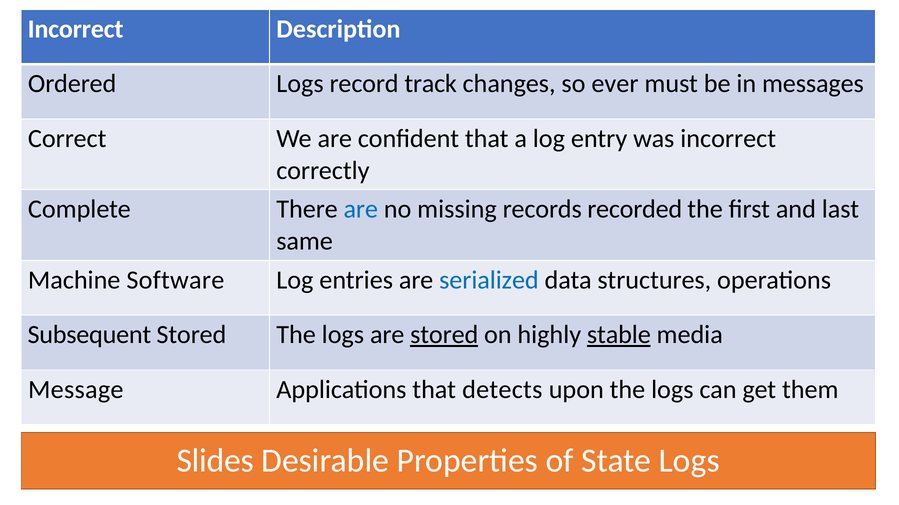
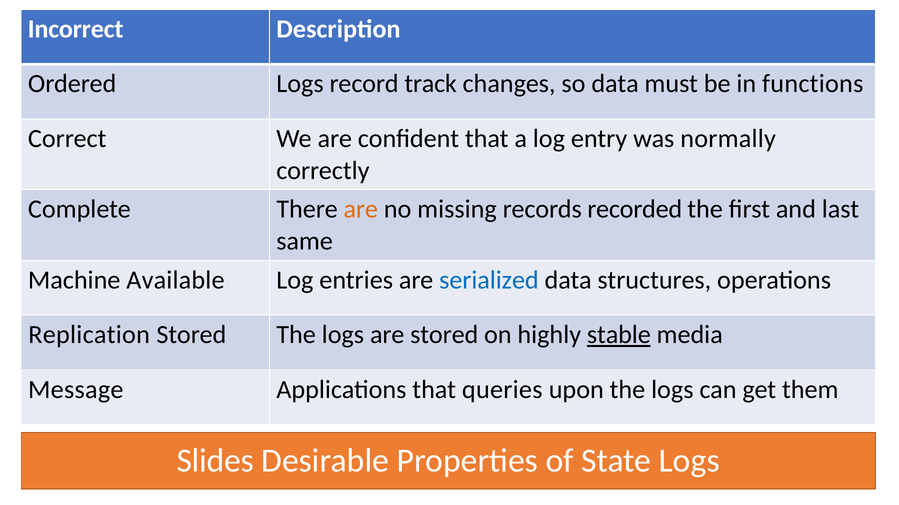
so ever: ever -> data
messages: messages -> functions
was incorrect: incorrect -> normally
are at (361, 210) colour: blue -> orange
Software: Software -> Available
Subsequent: Subsequent -> Replication
stored at (444, 335) underline: present -> none
detects: detects -> queries
